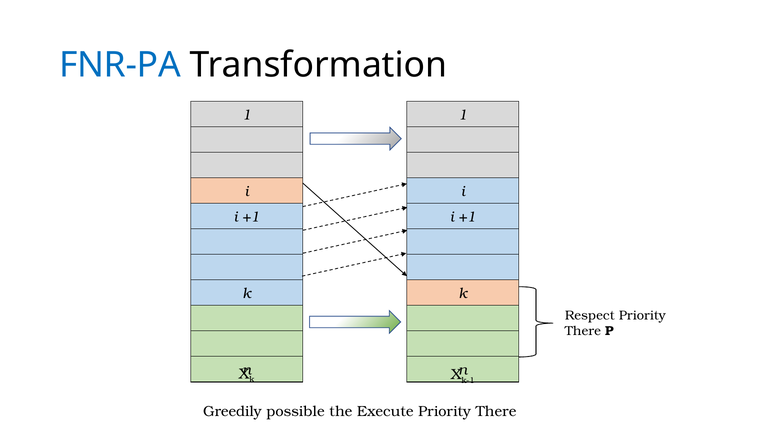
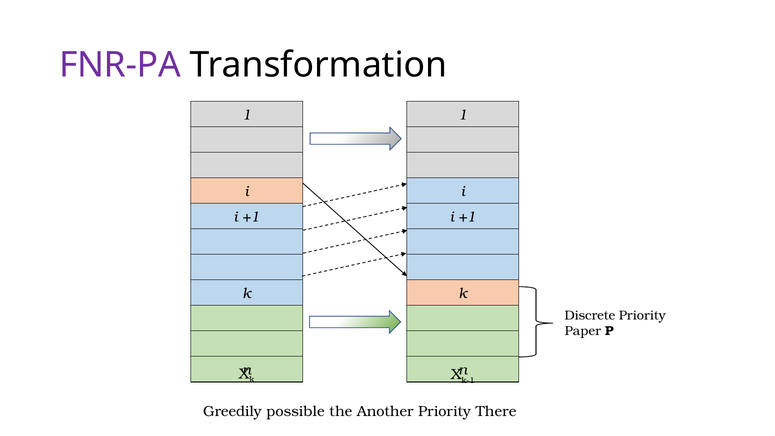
FNR-PA colour: blue -> purple
Respect: Respect -> Discrete
There at (583, 331): There -> Paper
Execute: Execute -> Another
